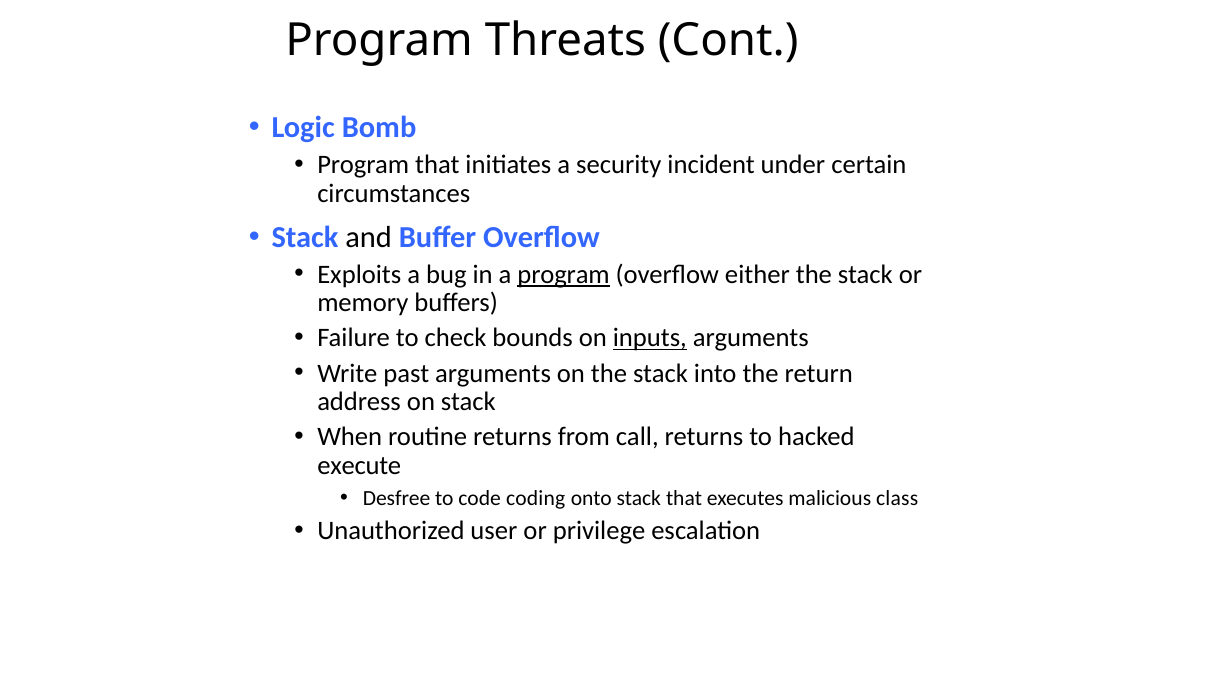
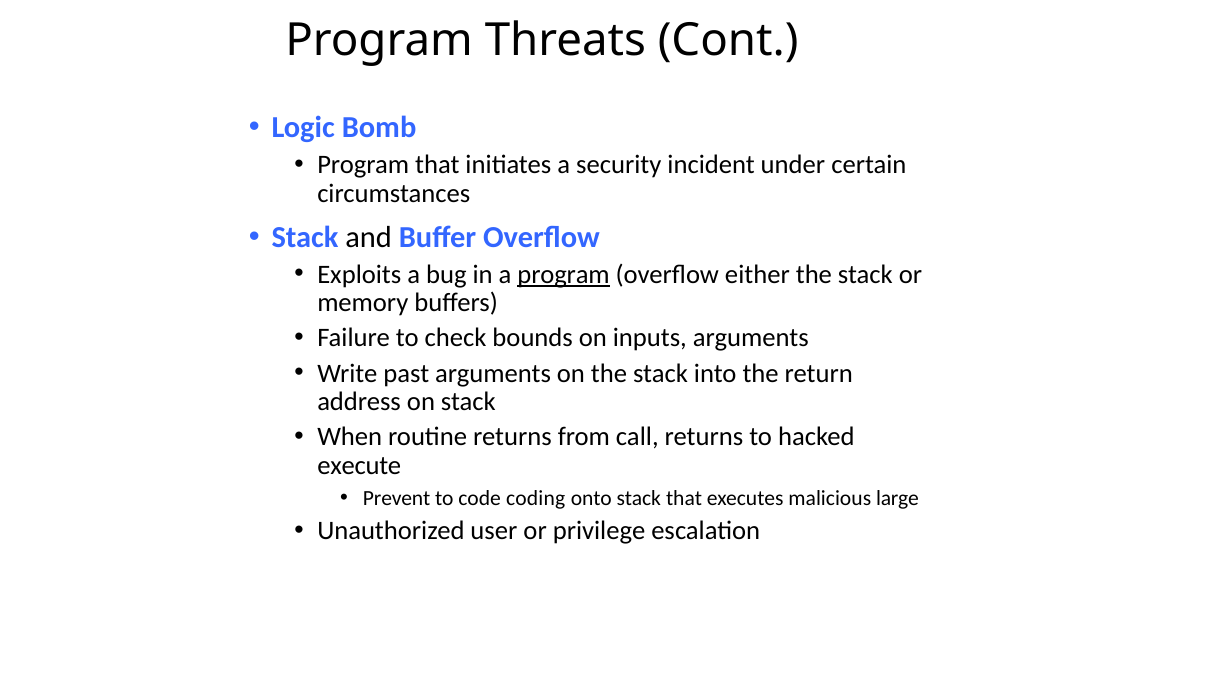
inputs underline: present -> none
Desfree: Desfree -> Prevent
class: class -> large
